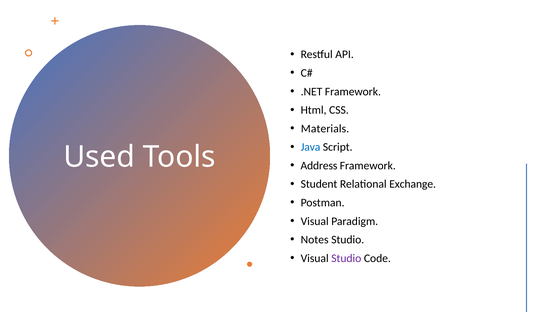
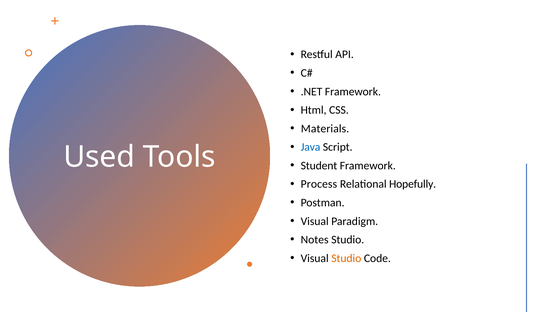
Address: Address -> Student
Student: Student -> Process
Exchange: Exchange -> Hopefully
Studio at (346, 258) colour: purple -> orange
